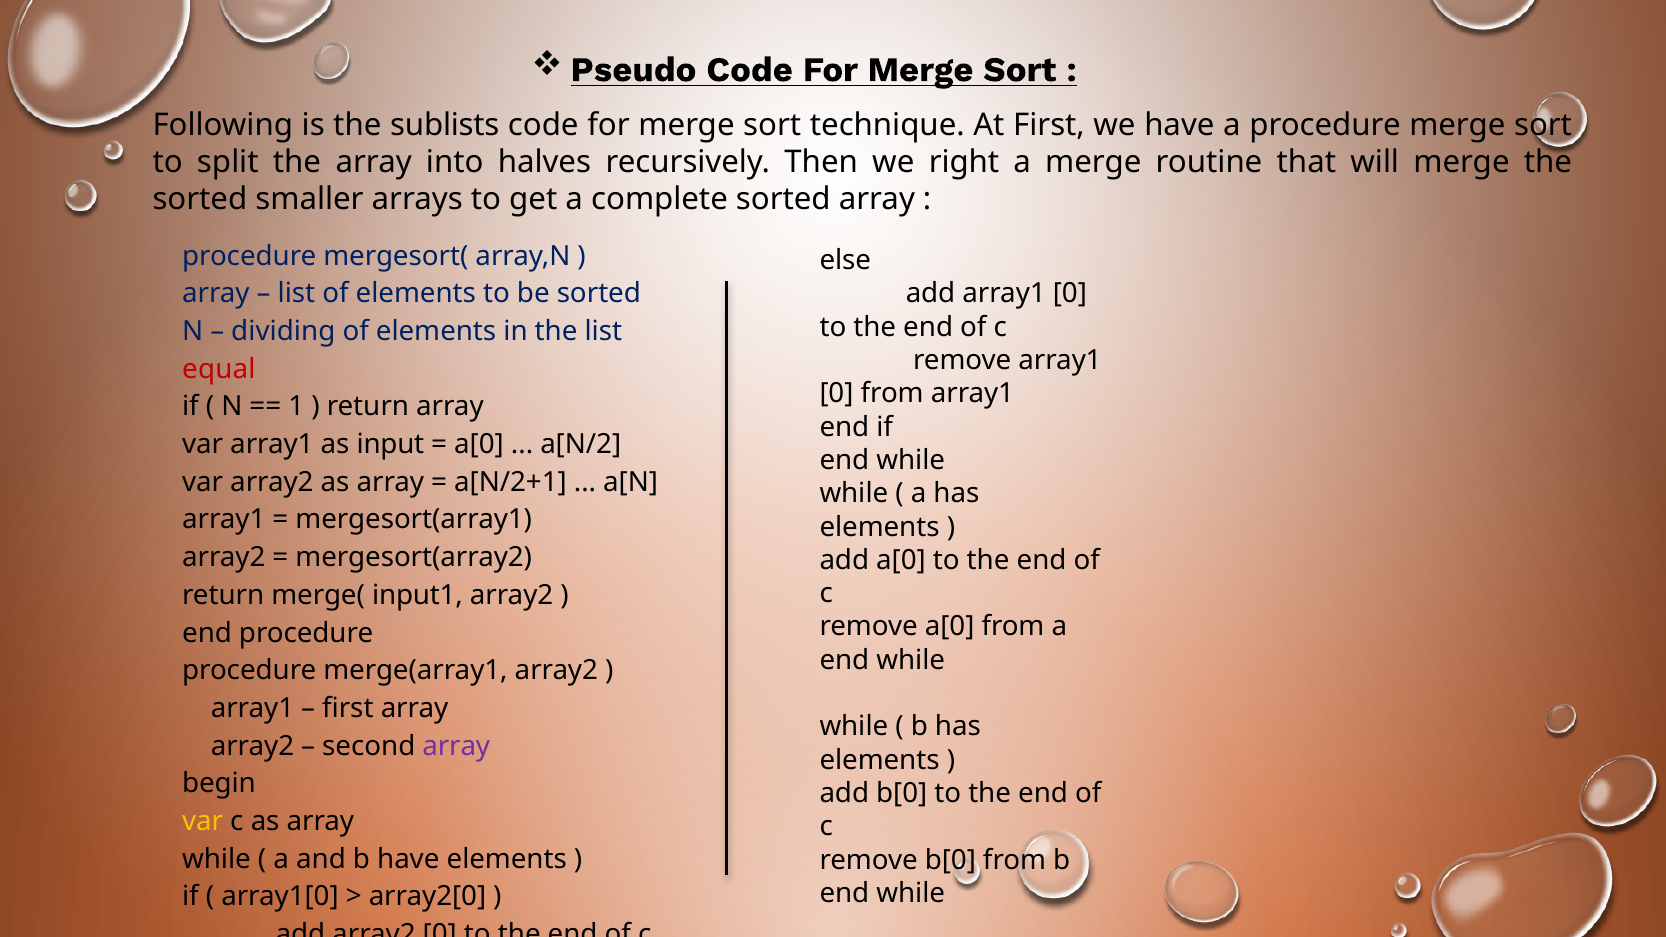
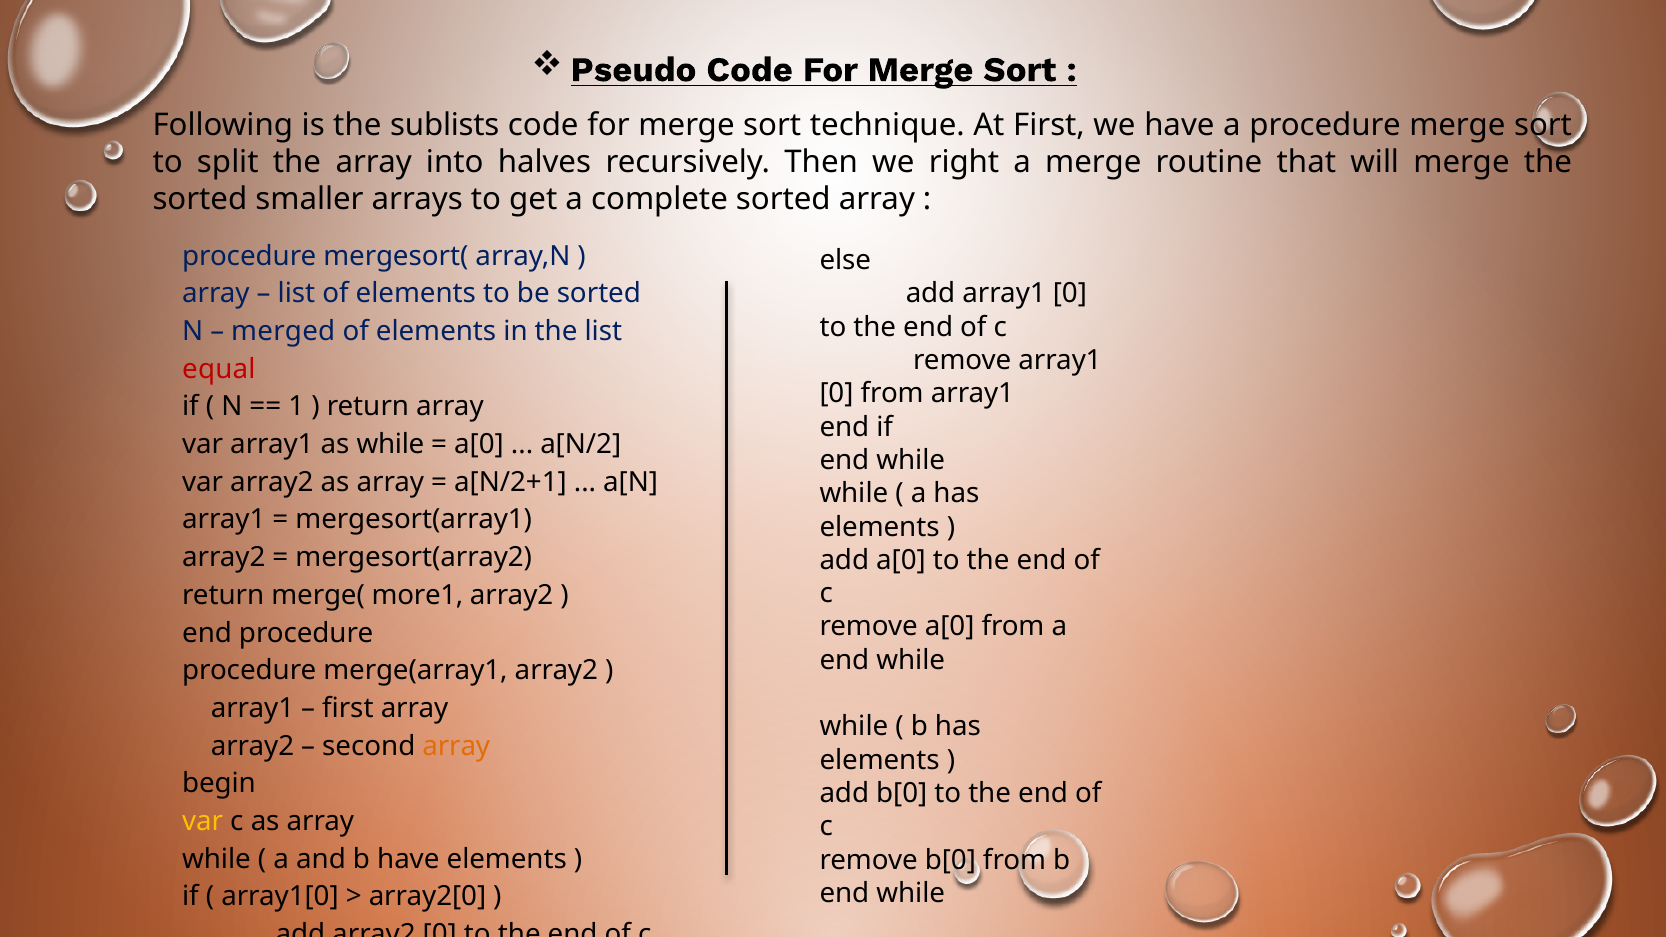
dividing: dividing -> merged
as input: input -> while
input1: input1 -> more1
array at (456, 746) colour: purple -> orange
